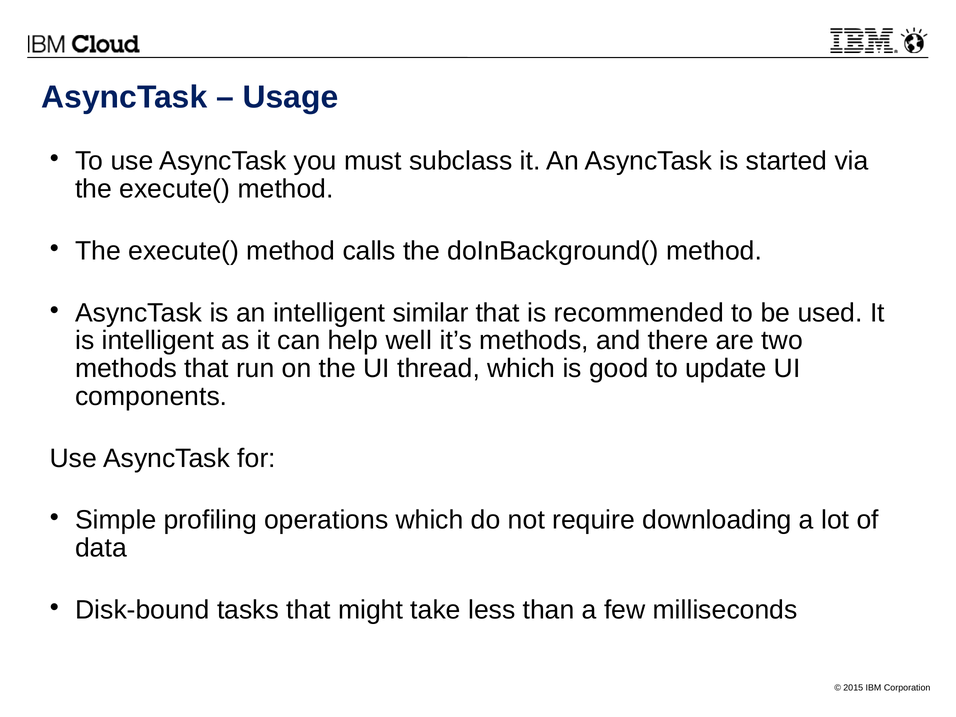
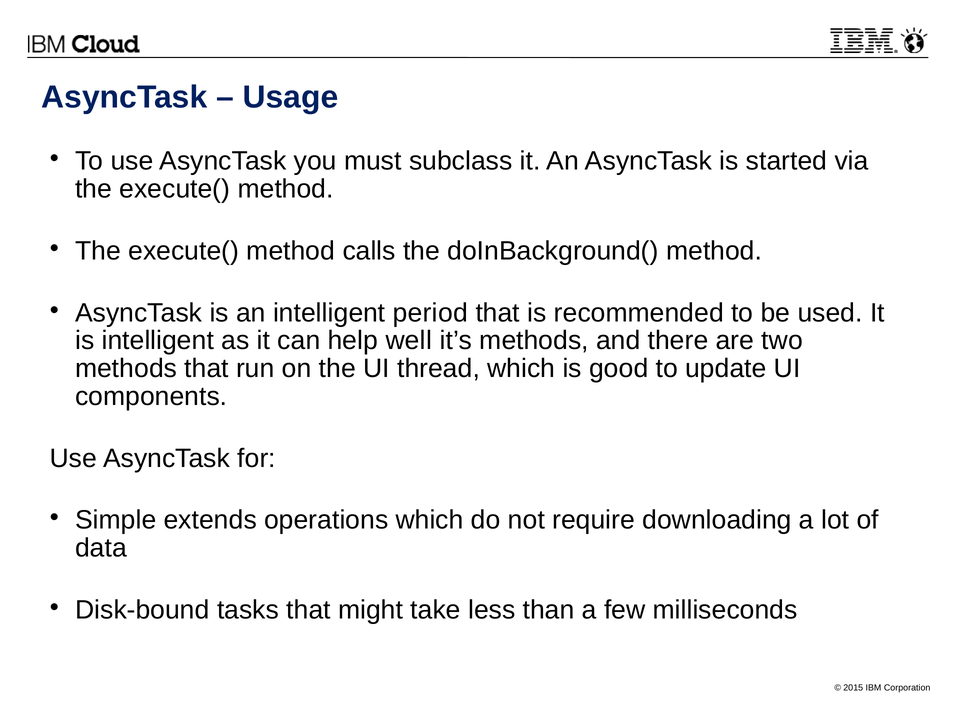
similar: similar -> period
profiling: profiling -> extends
